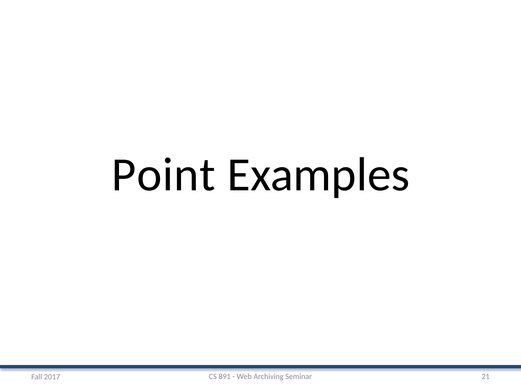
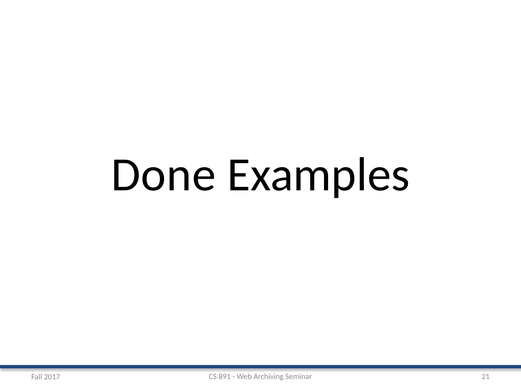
Point: Point -> Done
